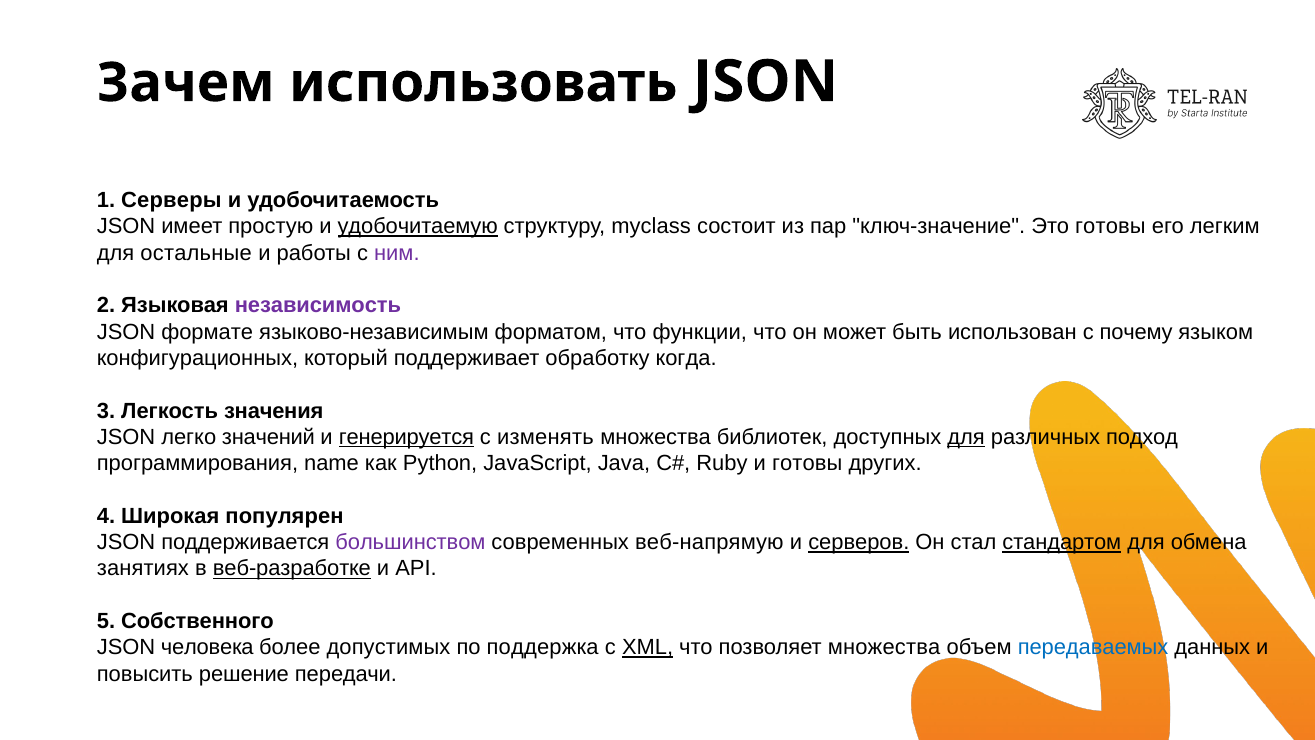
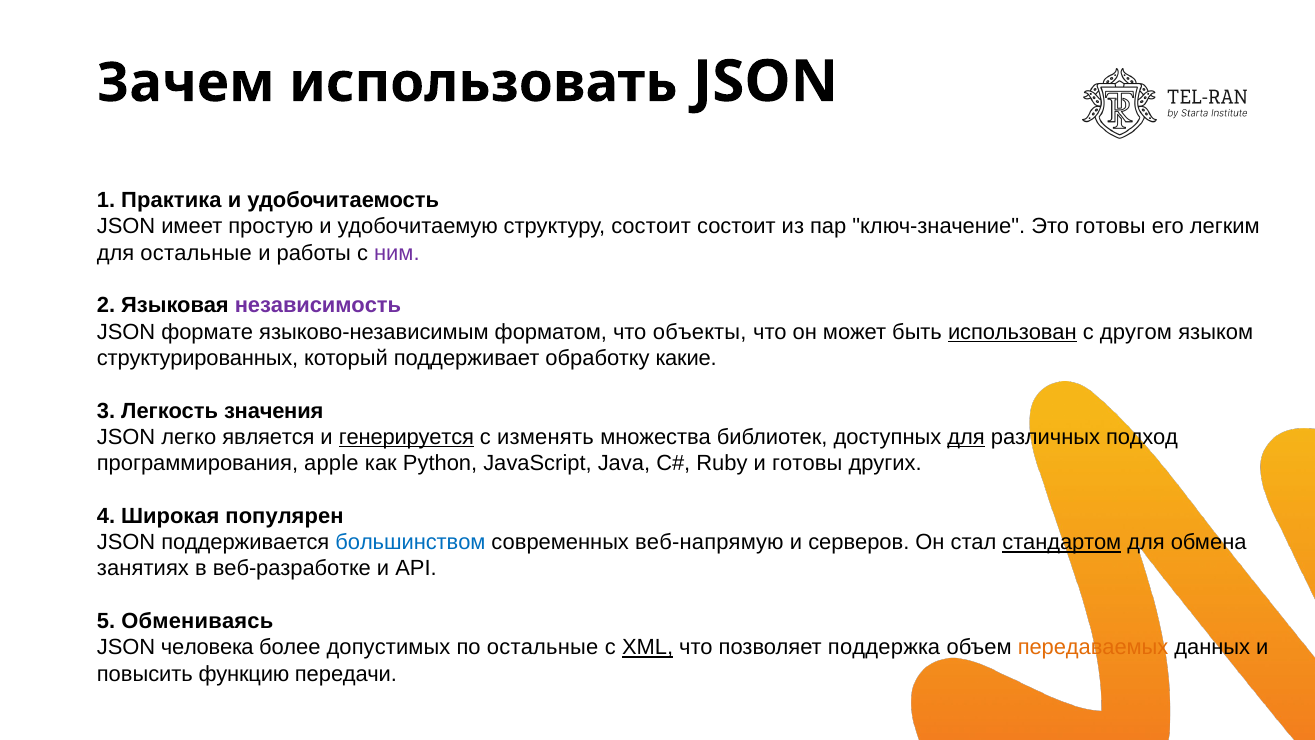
Серверы: Серверы -> Практика
удобочитаемую underline: present -> none
структуру myclass: myclass -> состоит
функции: функции -> объекты
использован underline: none -> present
почему: почему -> другом
конфигурационных: конфигурационных -> структурированных
когда: когда -> какие
значений: значений -> является
name: name -> apple
большинством colour: purple -> blue
серверов underline: present -> none
веб-разработке underline: present -> none
Собственного: Собственного -> Обмениваясь
по поддержка: поддержка -> остальные
позволяет множества: множества -> поддержка
передаваемых colour: blue -> orange
решение: решение -> функцию
